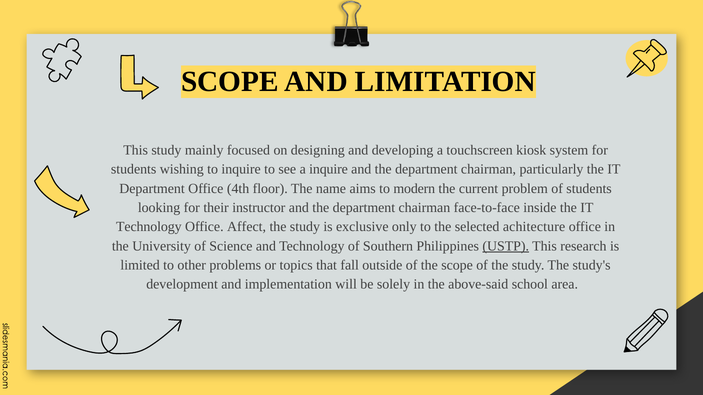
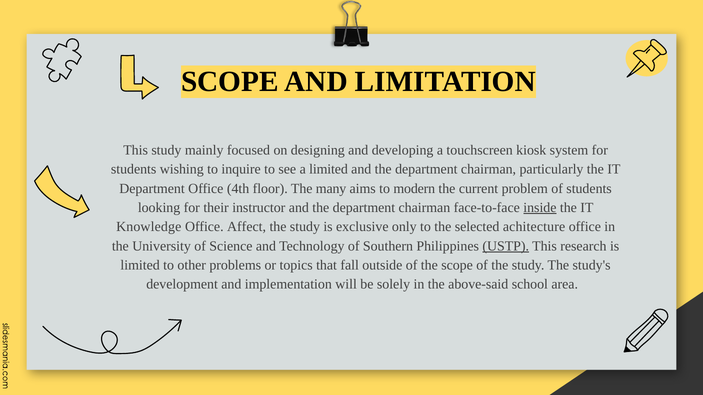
a inquire: inquire -> limited
name: name -> many
inside underline: none -> present
Technology at (149, 227): Technology -> Knowledge
